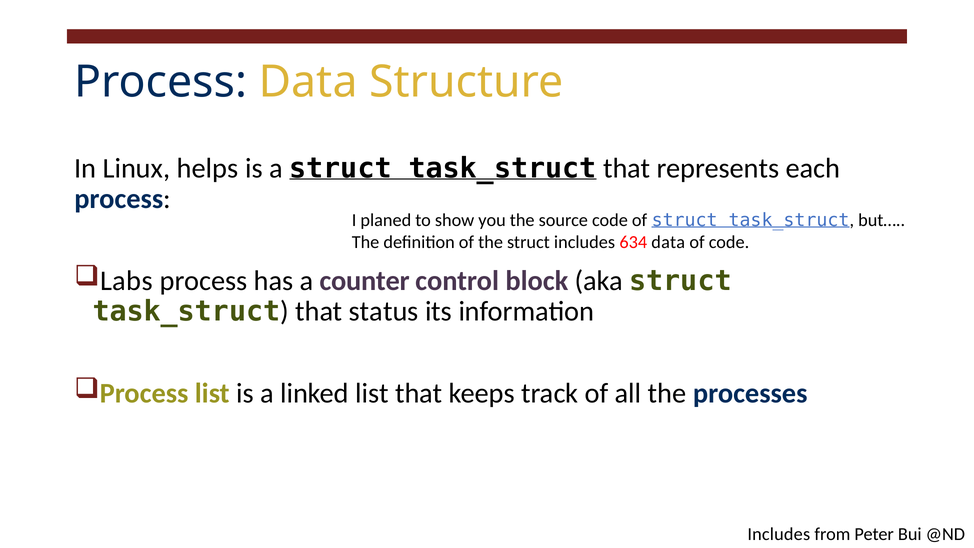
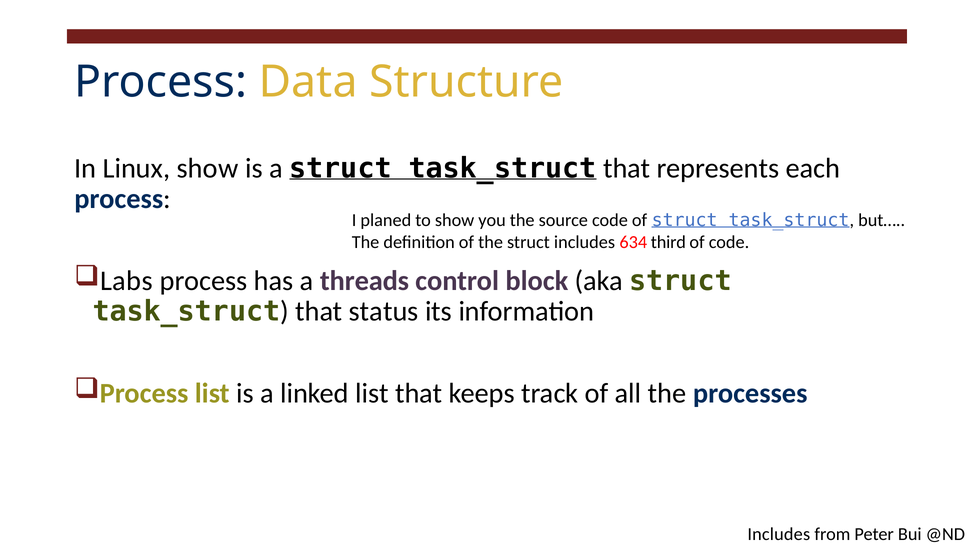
Linux helps: helps -> show
634 data: data -> third
counter: counter -> threads
